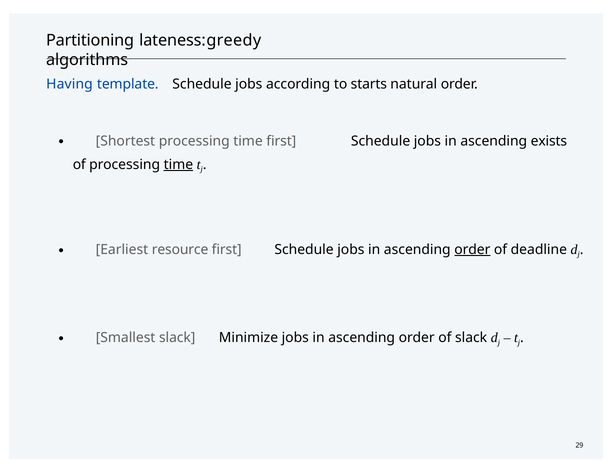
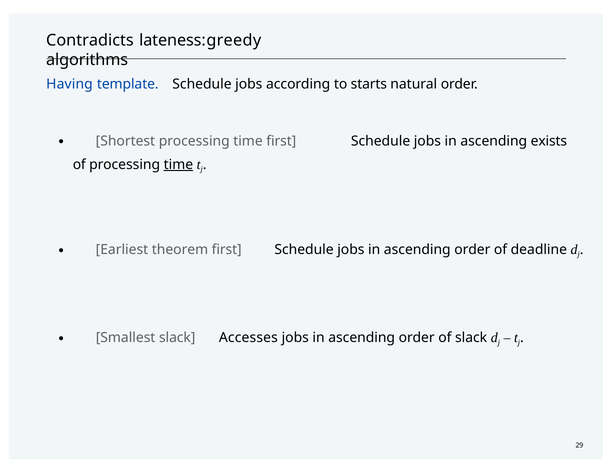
Partitioning: Partitioning -> Contradicts
resource: resource -> theorem
order at (472, 250) underline: present -> none
Minimize: Minimize -> Accesses
